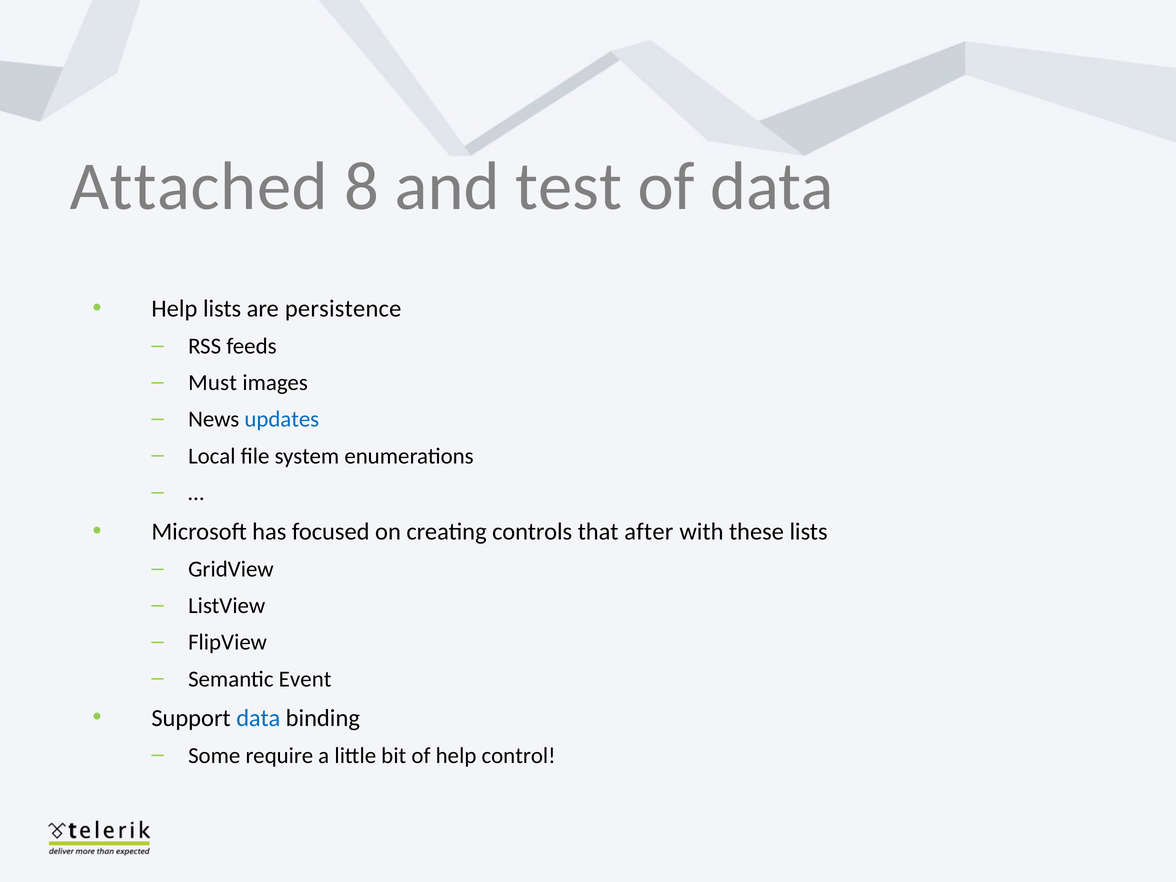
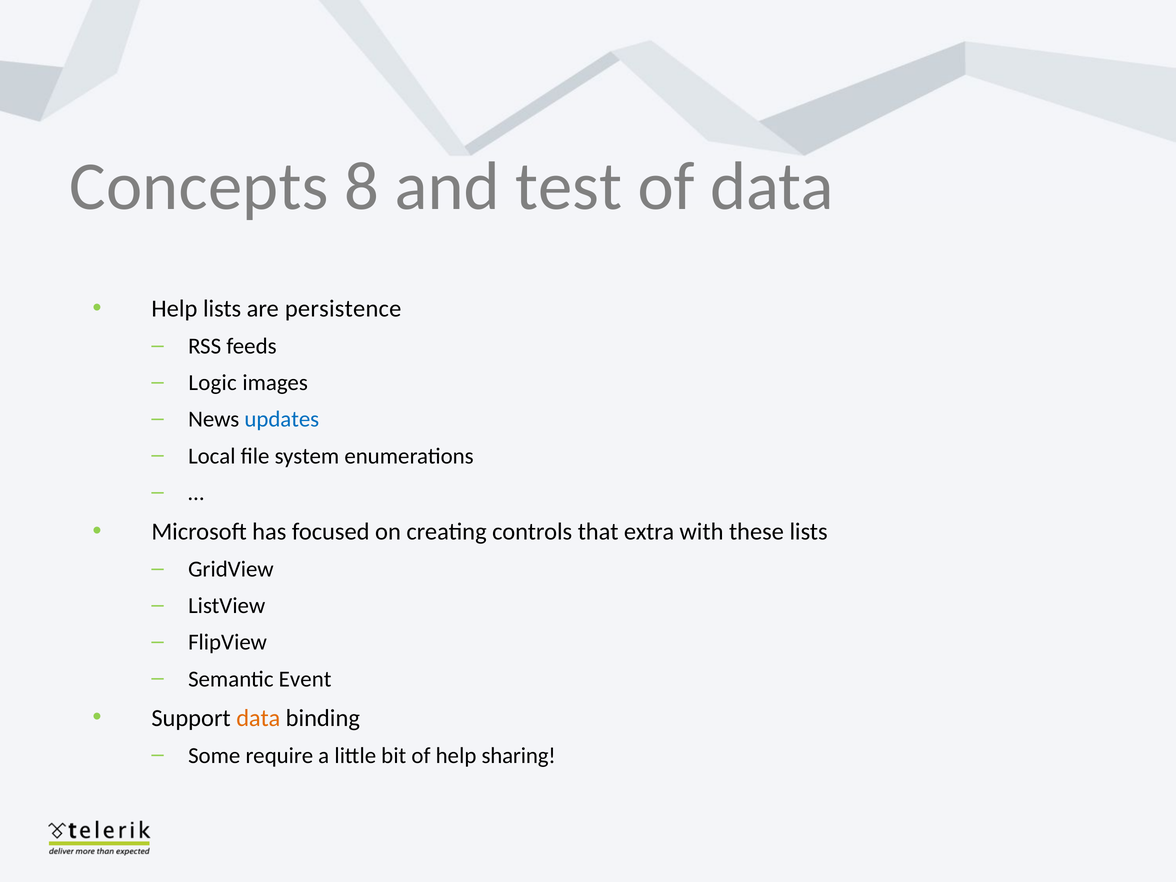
Attached: Attached -> Concepts
Must: Must -> Logic
after: after -> extra
data at (258, 718) colour: blue -> orange
control: control -> sharing
